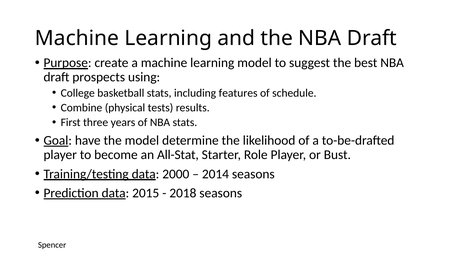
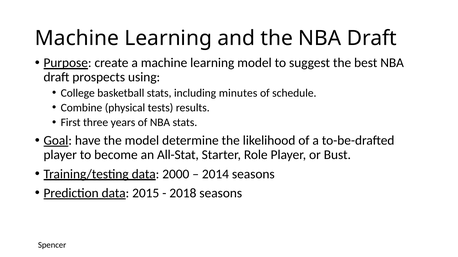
features: features -> minutes
